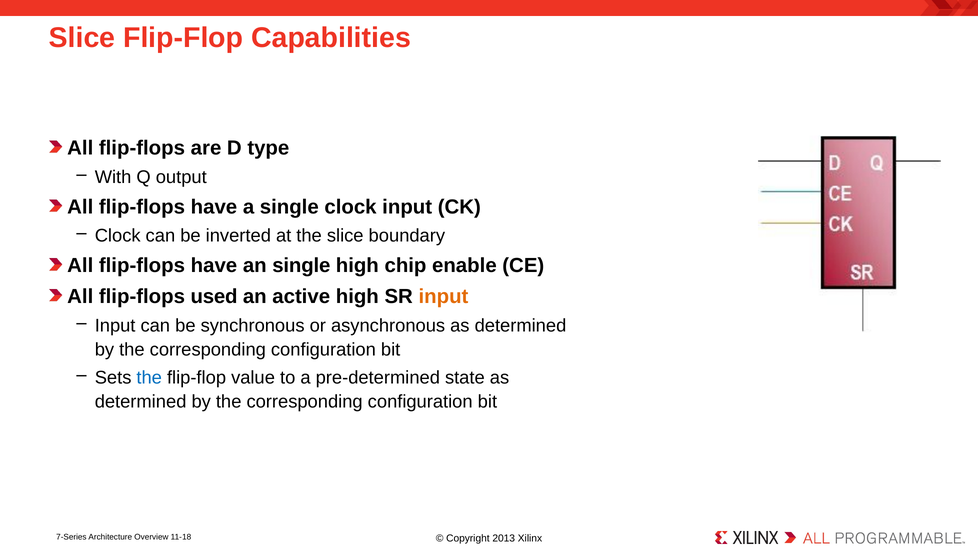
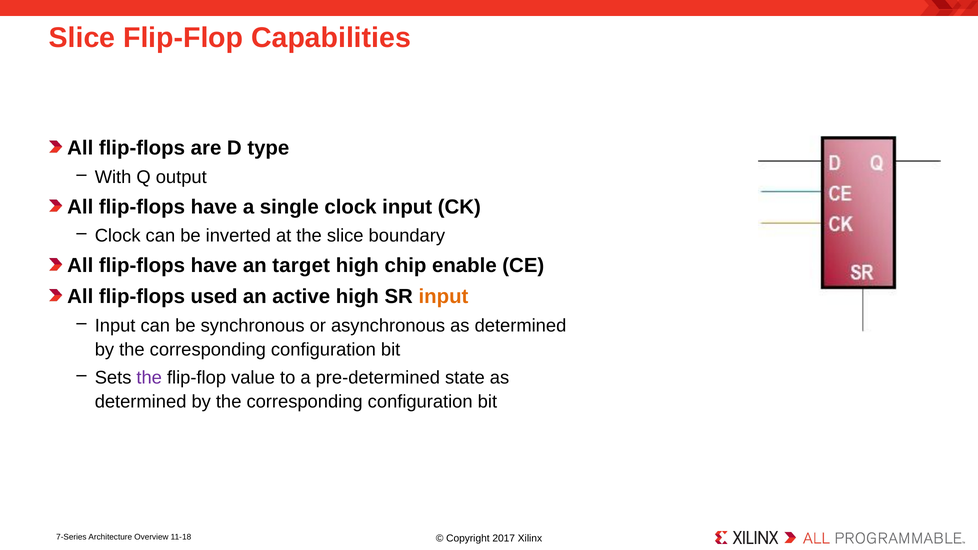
an single: single -> target
the at (149, 378) colour: blue -> purple
2013: 2013 -> 2017
